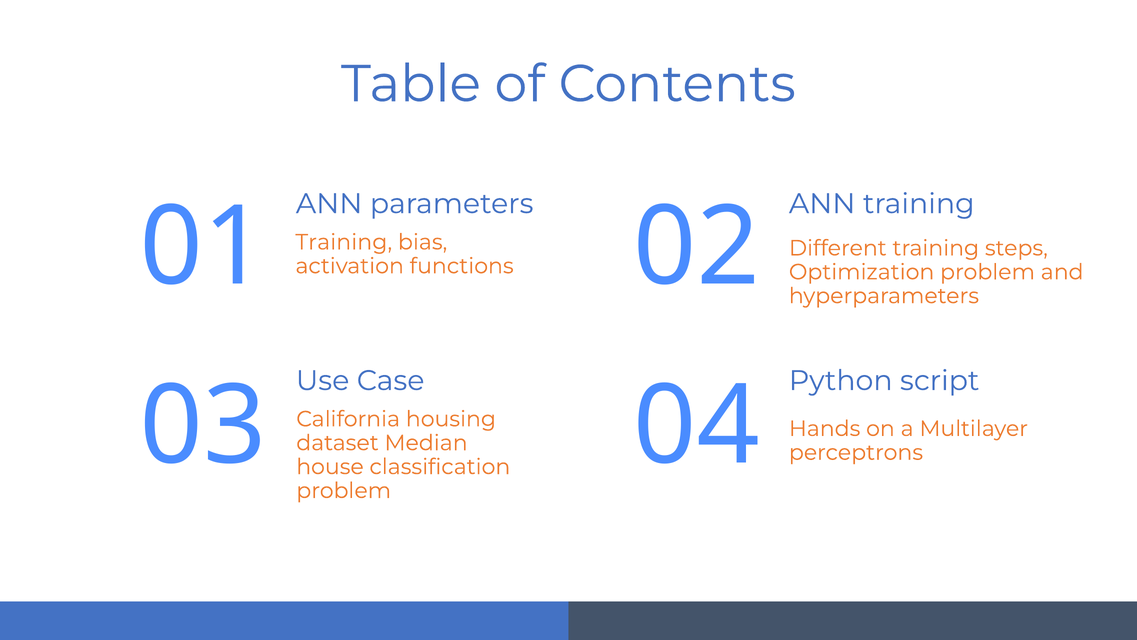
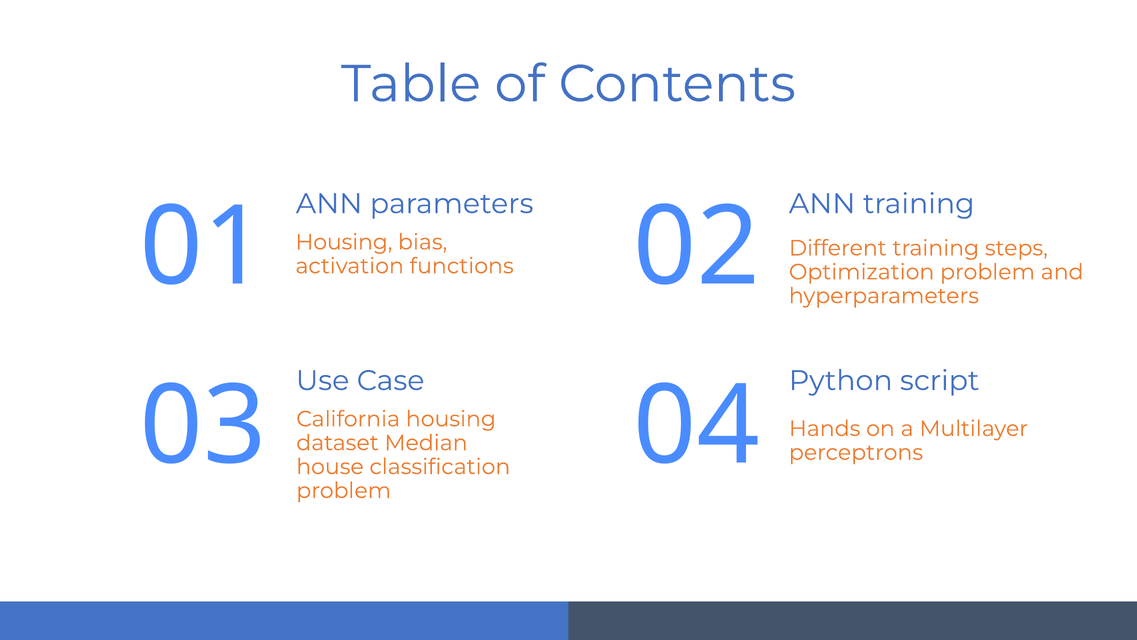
01 Training: Training -> Housing
